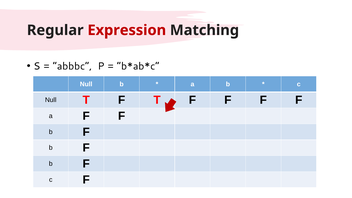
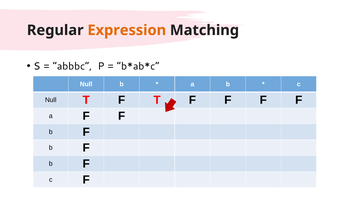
Expression colour: red -> orange
